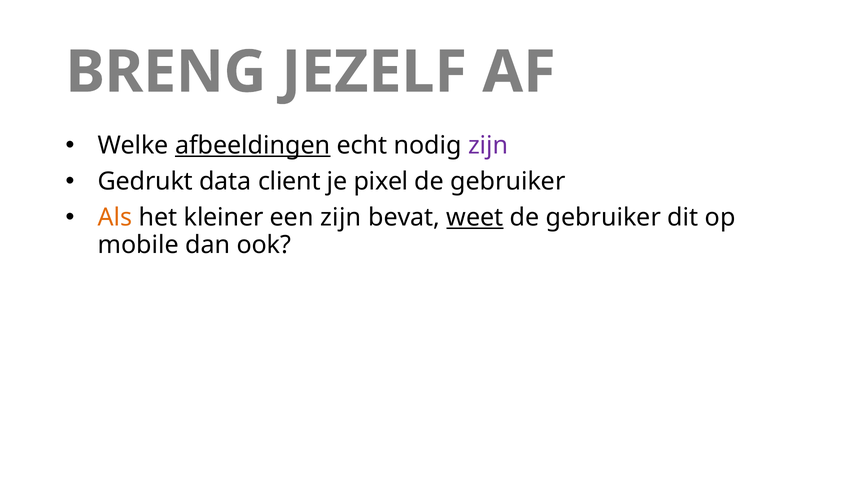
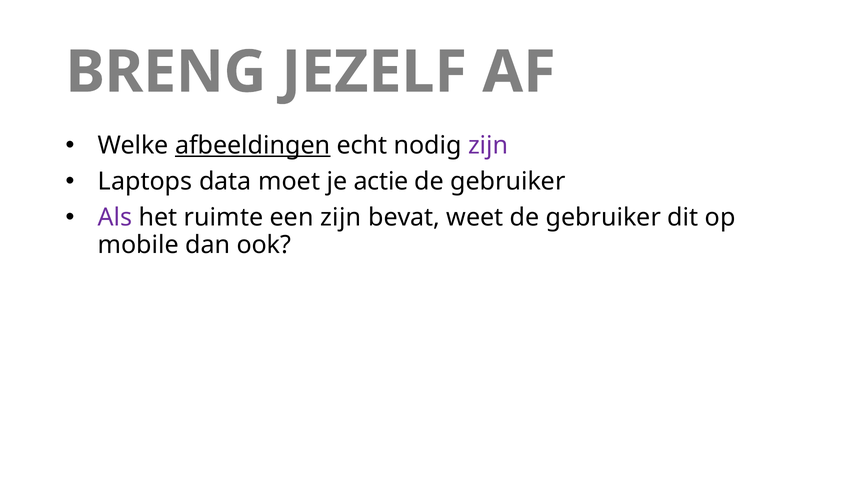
Gedrukt: Gedrukt -> Laptops
client: client -> moet
pixel: pixel -> actie
Als colour: orange -> purple
kleiner: kleiner -> ruimte
weet underline: present -> none
